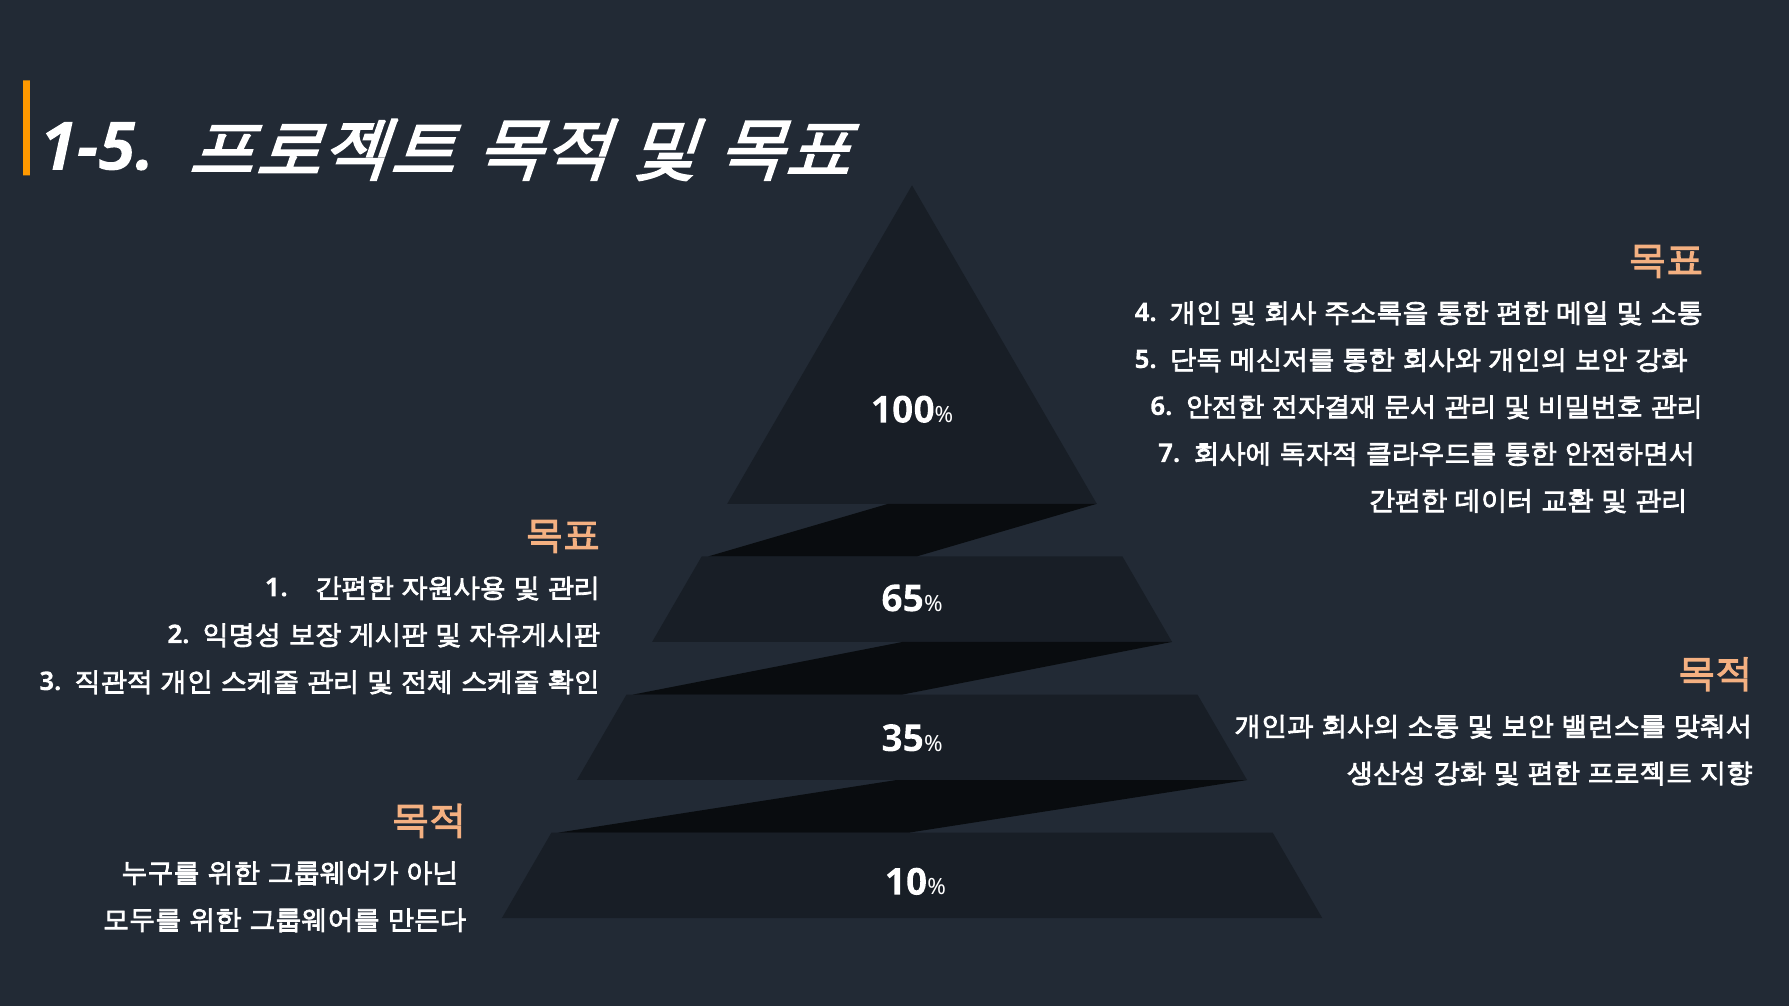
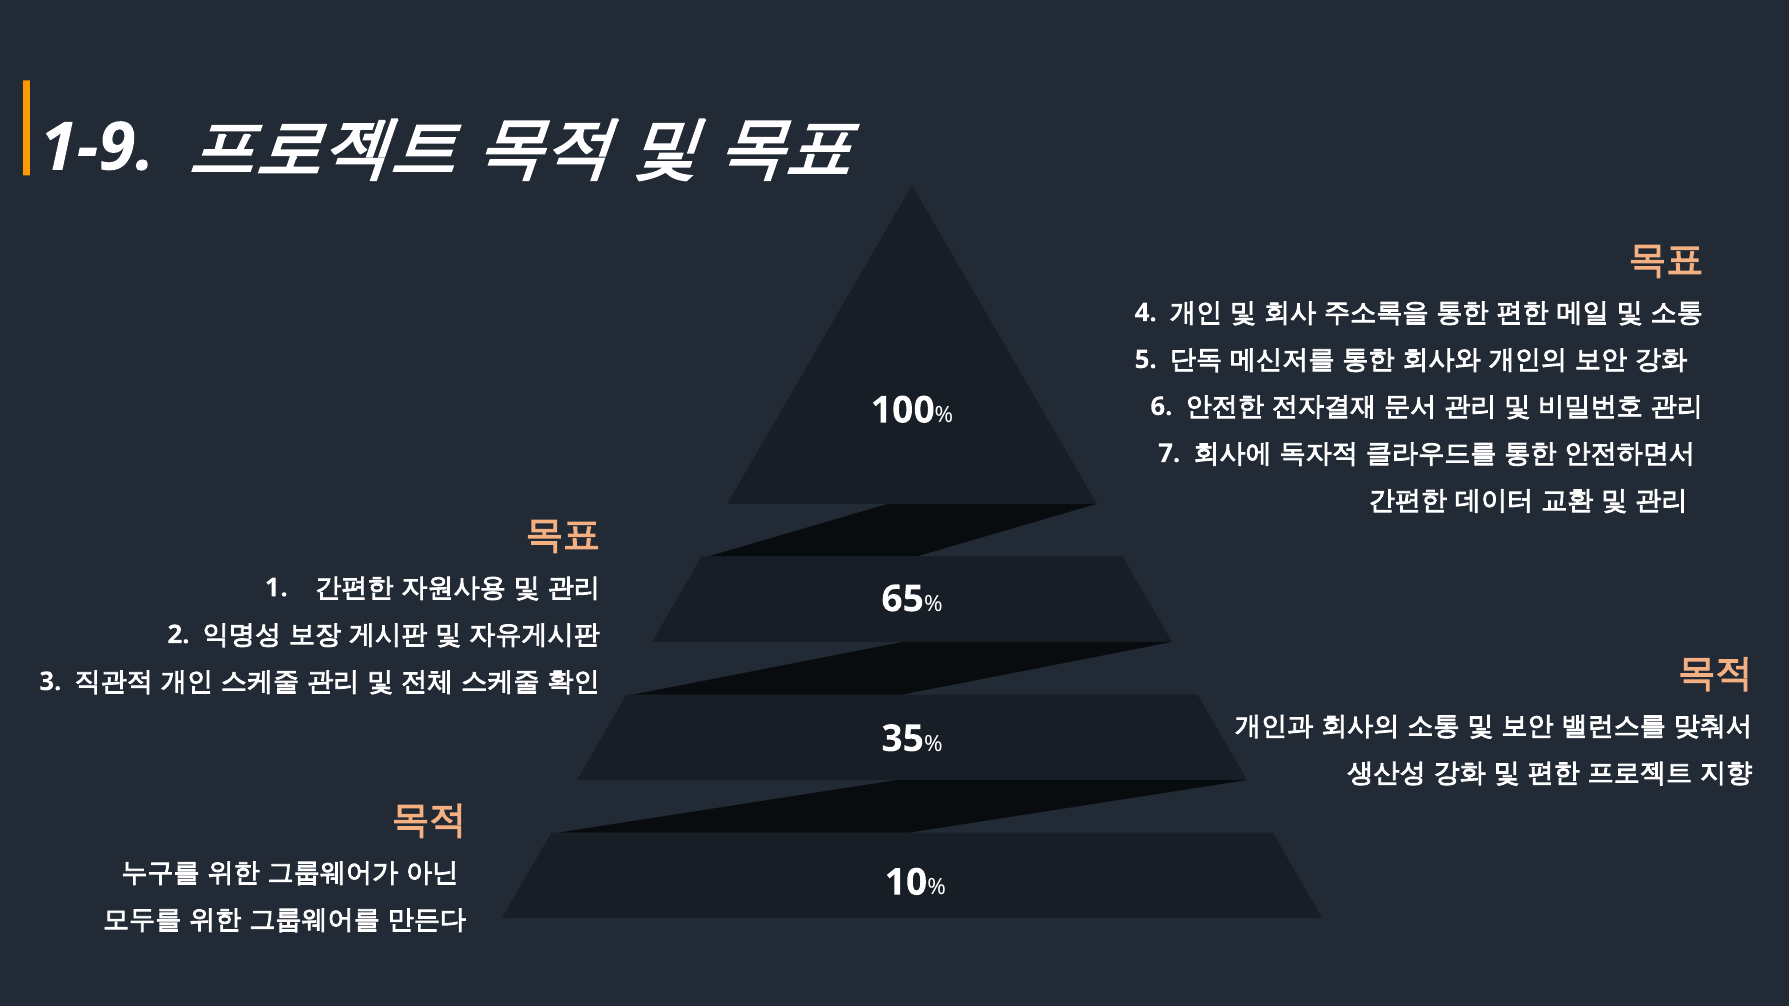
1-5: 1-5 -> 1-9
